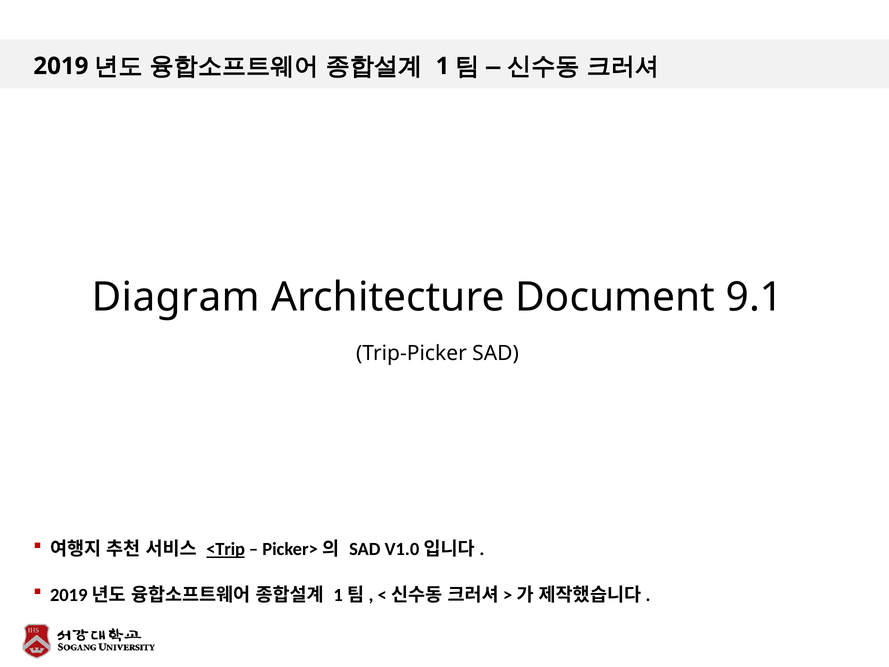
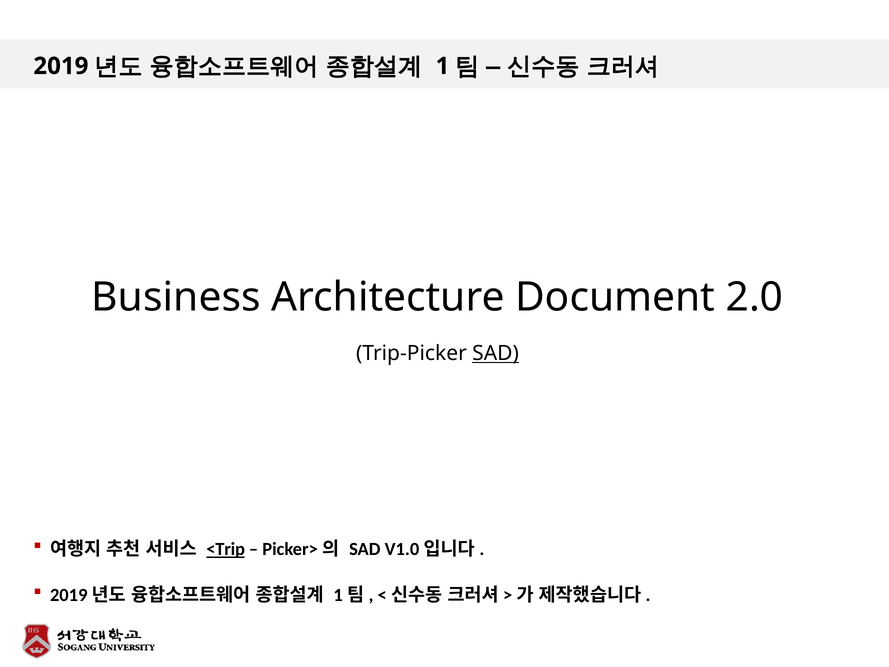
Diagram: Diagram -> Business
9.1: 9.1 -> 2.0
SAD at (496, 353) underline: none -> present
